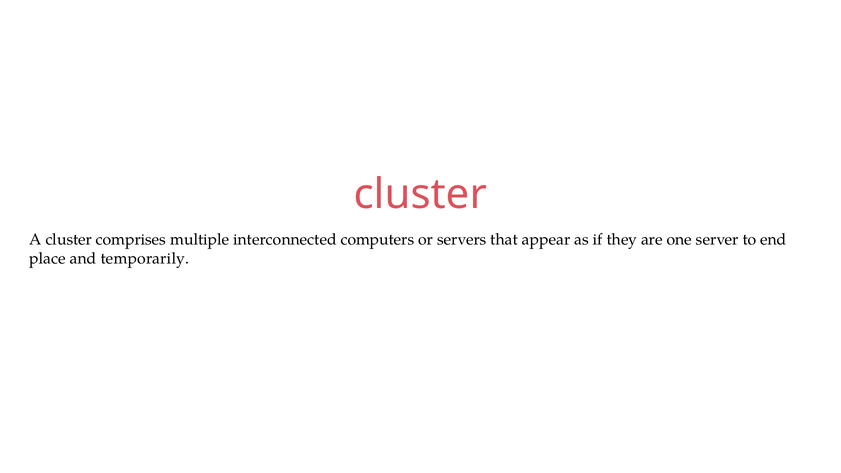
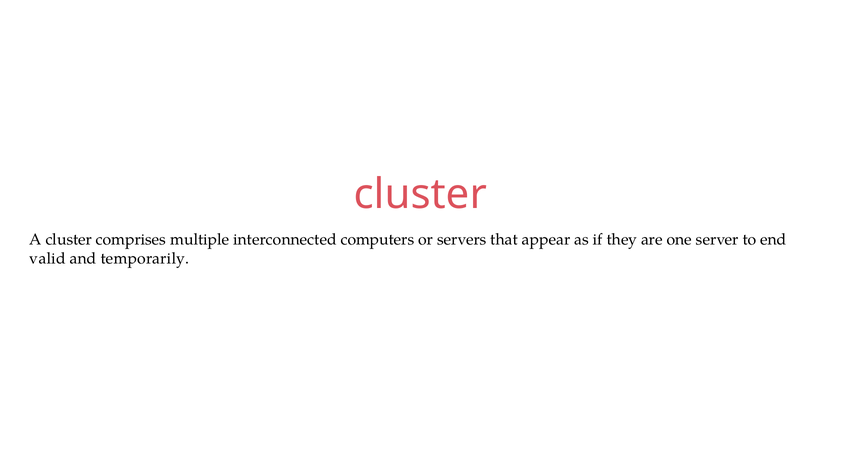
place: place -> valid
